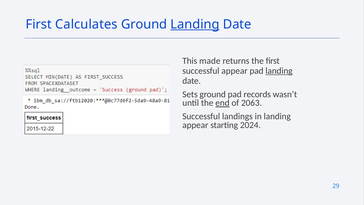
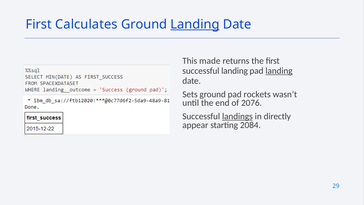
successful appear: appear -> landing
records: records -> rockets
end underline: present -> none
2063: 2063 -> 2076
landings underline: none -> present
in landing: landing -> directly
2024: 2024 -> 2084
